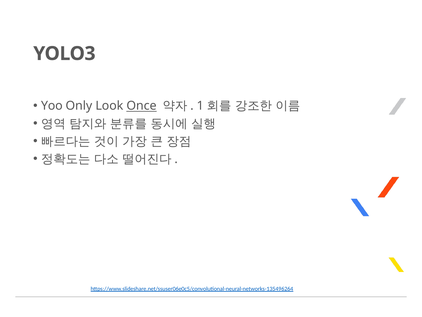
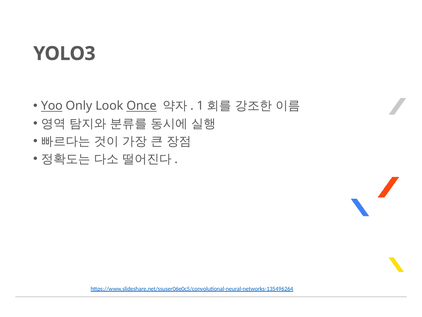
Yoo underline: none -> present
